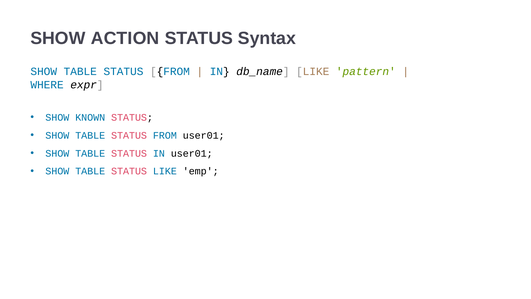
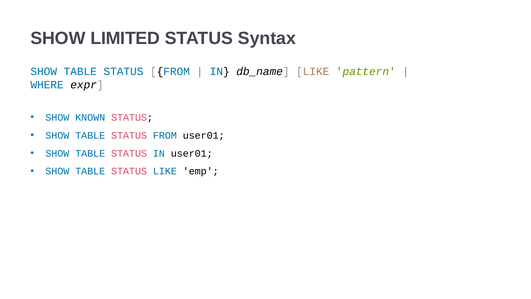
ACTION: ACTION -> LIMITED
